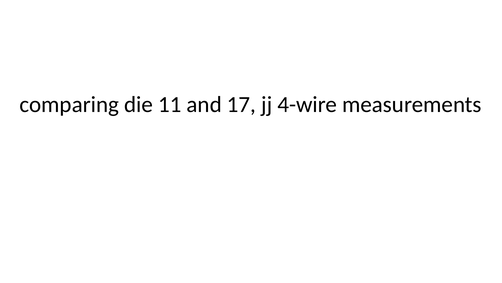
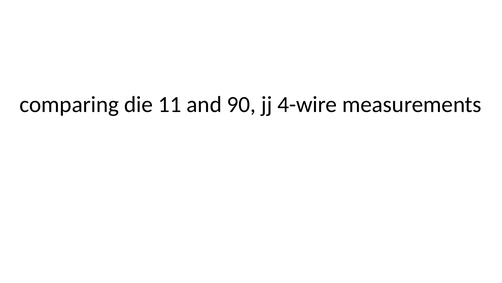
17: 17 -> 90
